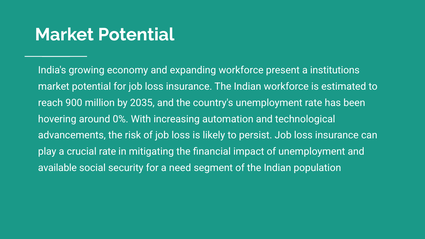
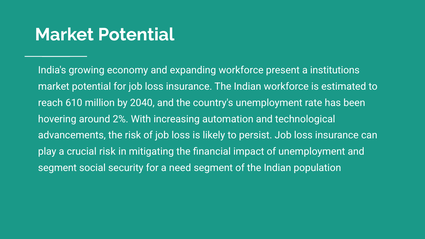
900: 900 -> 610
2035: 2035 -> 2040
0%: 0% -> 2%
crucial rate: rate -> risk
available at (57, 168): available -> segment
